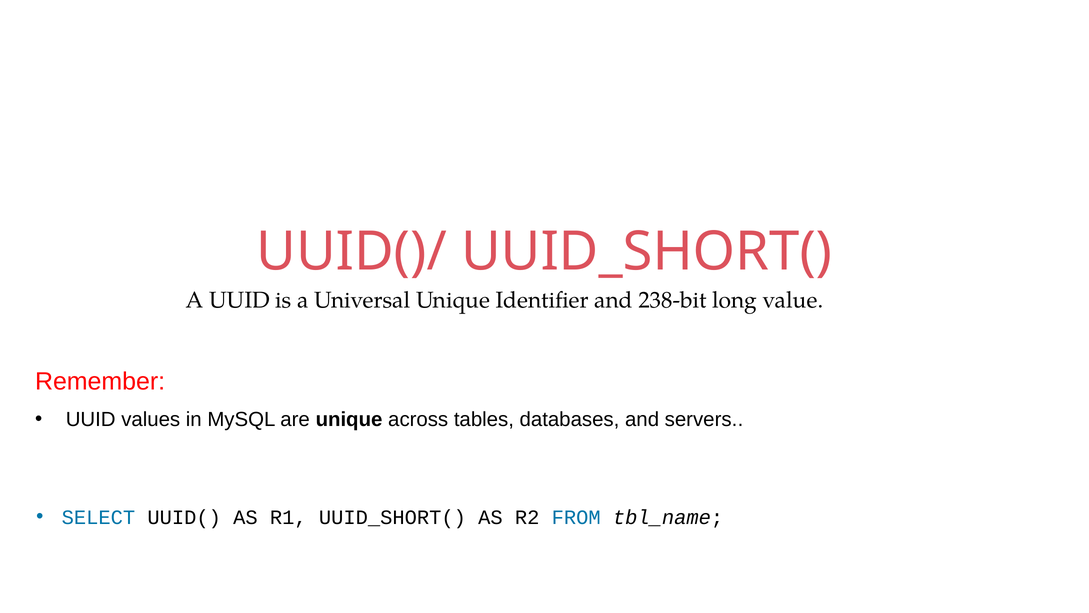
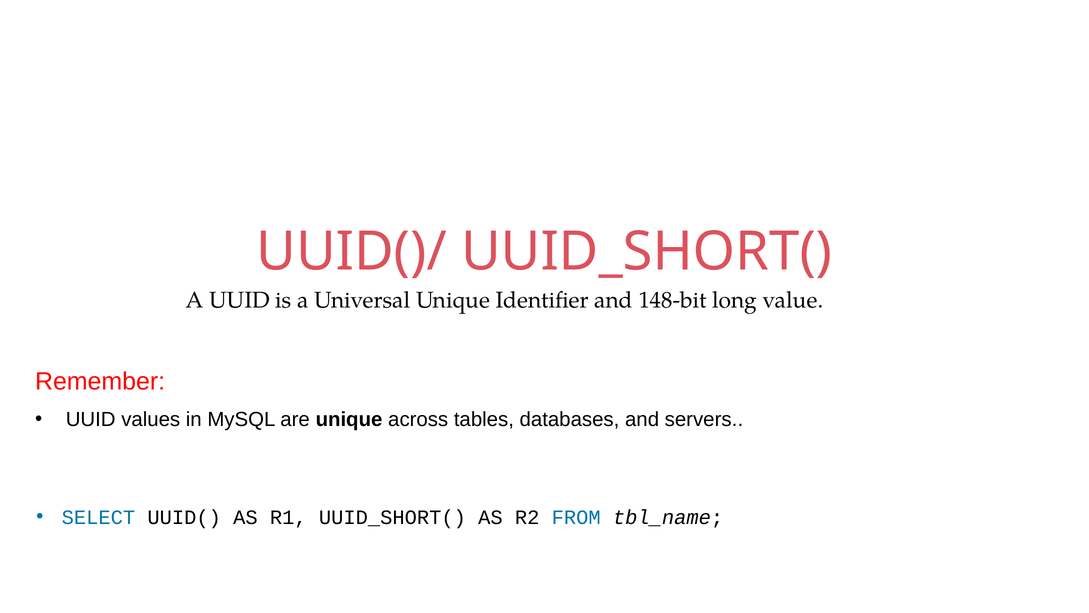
238-bit: 238-bit -> 148-bit
